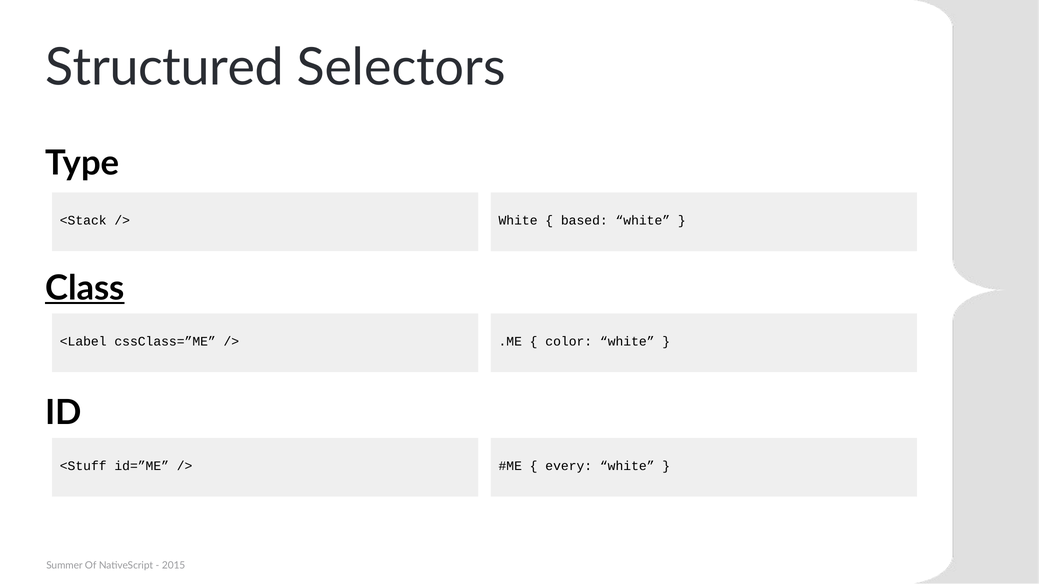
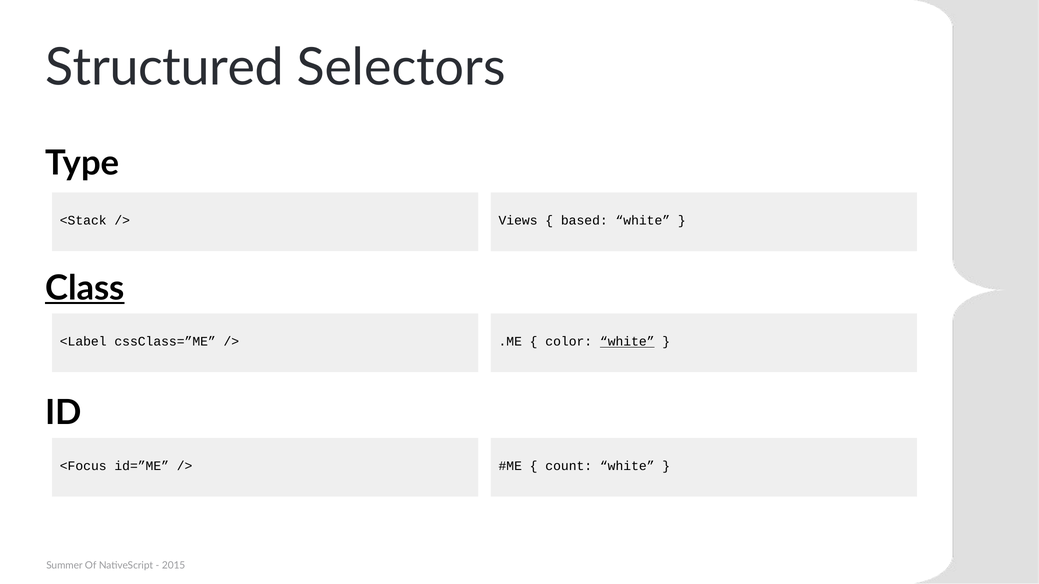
White at (518, 221): White -> Views
white at (627, 342) underline: none -> present
<Stuff: <Stuff -> <Focus
every: every -> count
